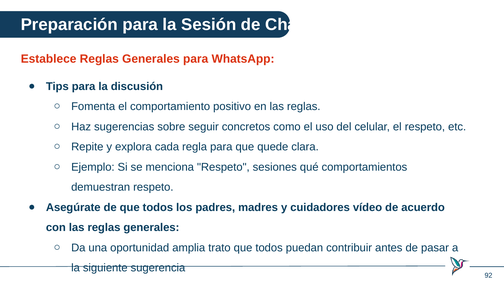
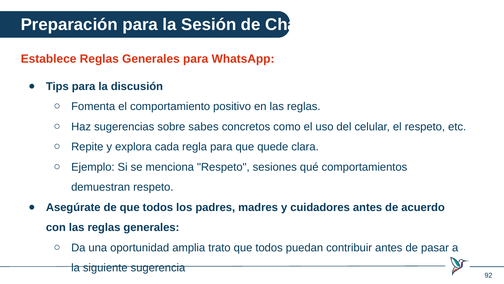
seguir: seguir -> sabes
cuidadores vídeo: vídeo -> antes
